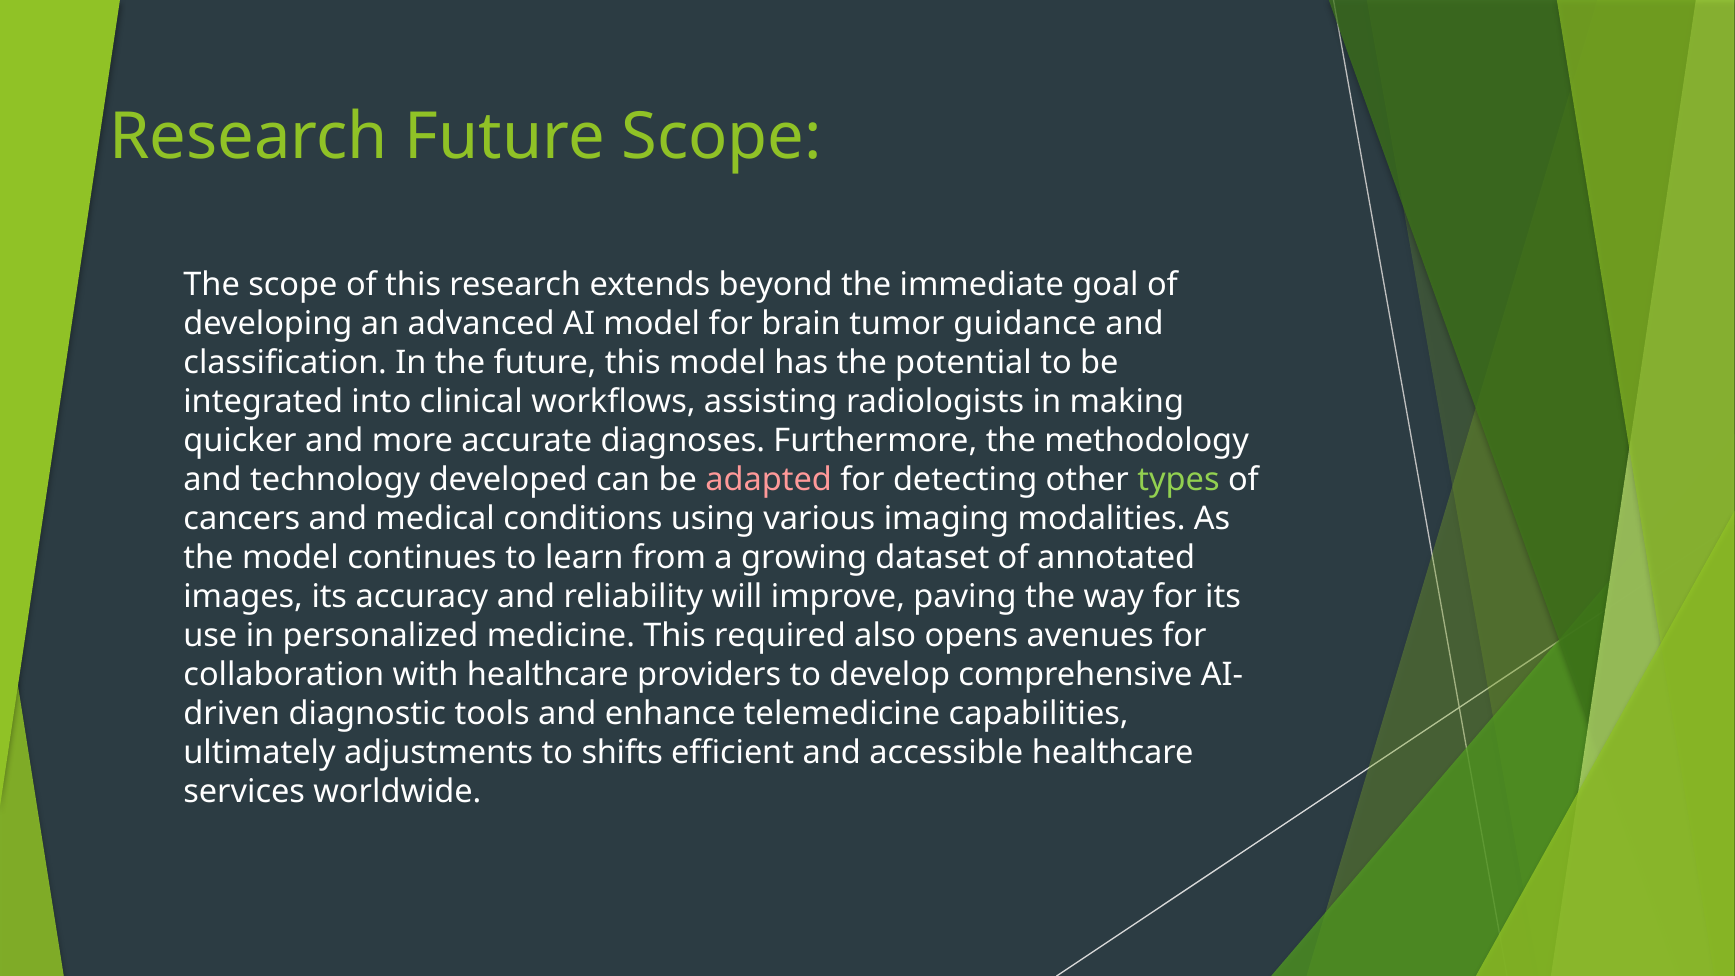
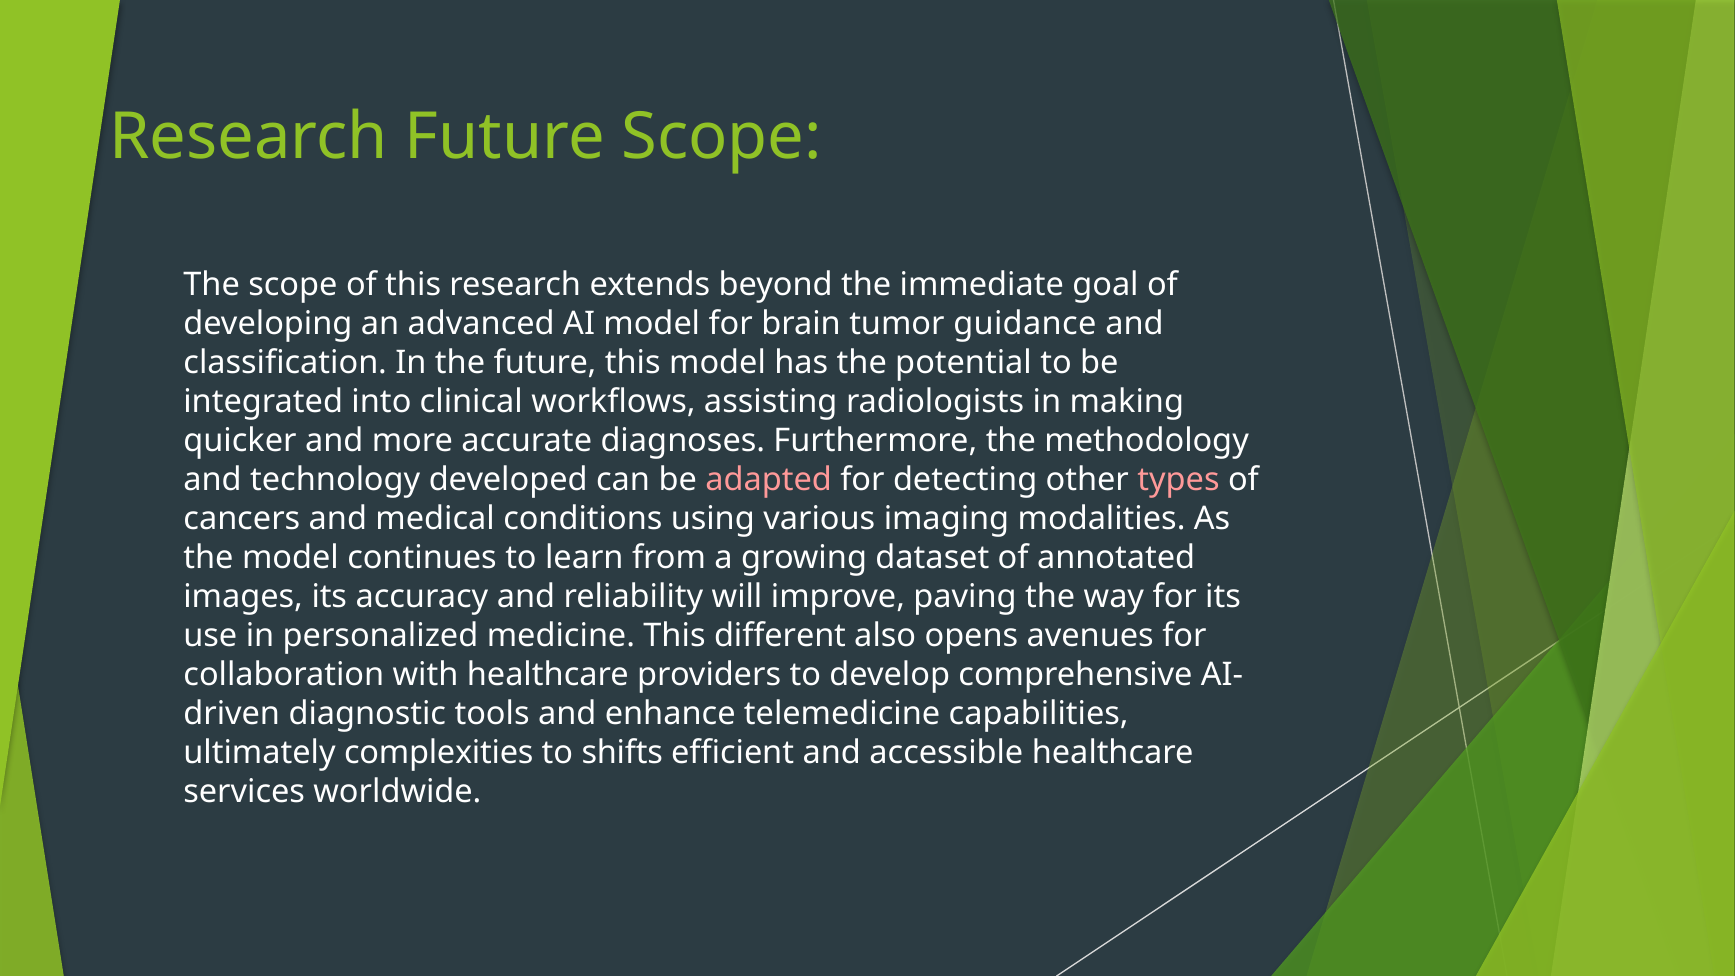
types colour: light green -> pink
required: required -> different
adjustments: adjustments -> complexities
